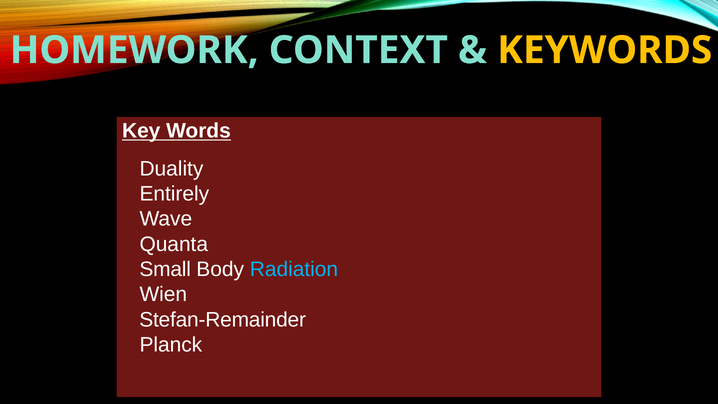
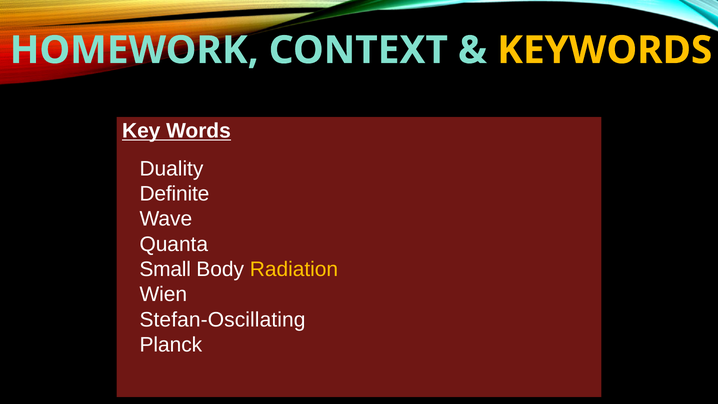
Entirely: Entirely -> Definite
Radiation colour: light blue -> yellow
Stefan-Remainder: Stefan-Remainder -> Stefan-Oscillating
